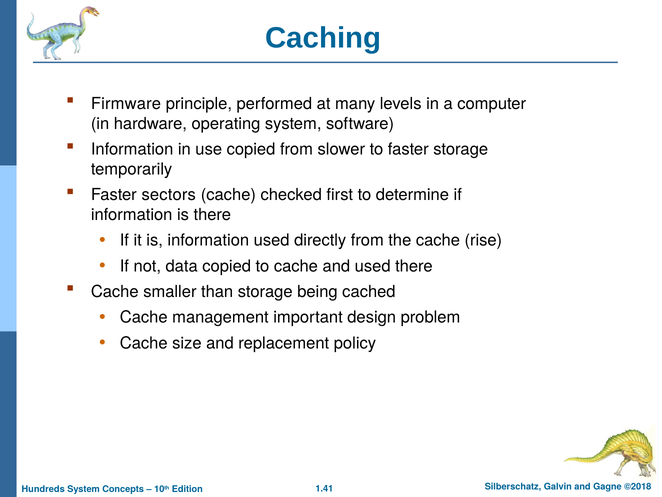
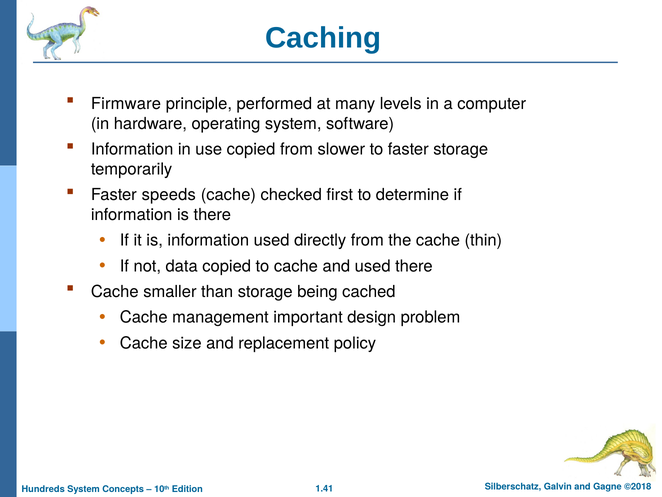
sectors: sectors -> speeds
rise: rise -> thin
